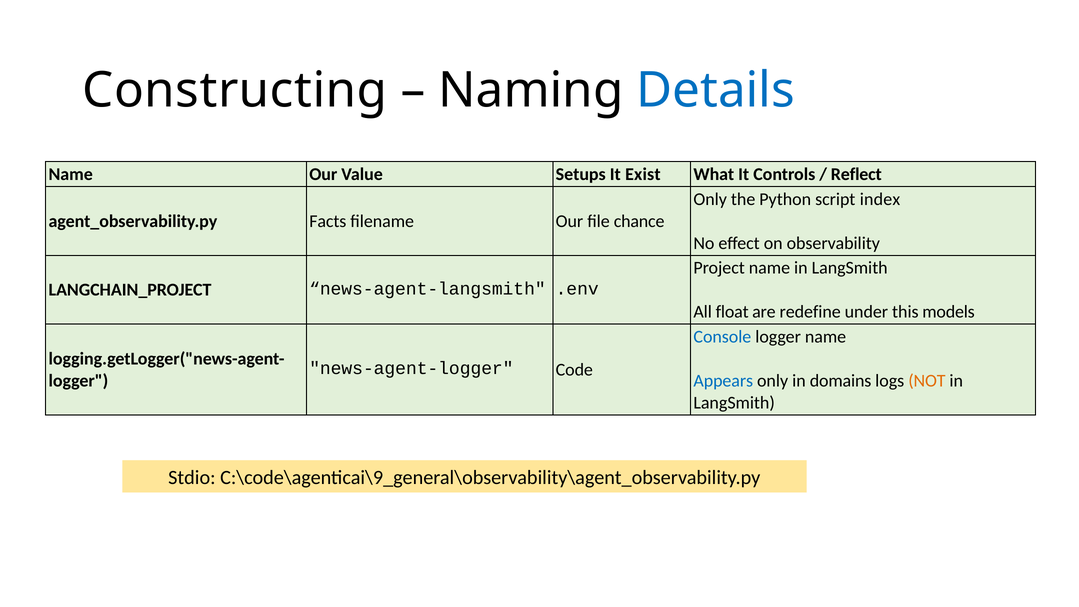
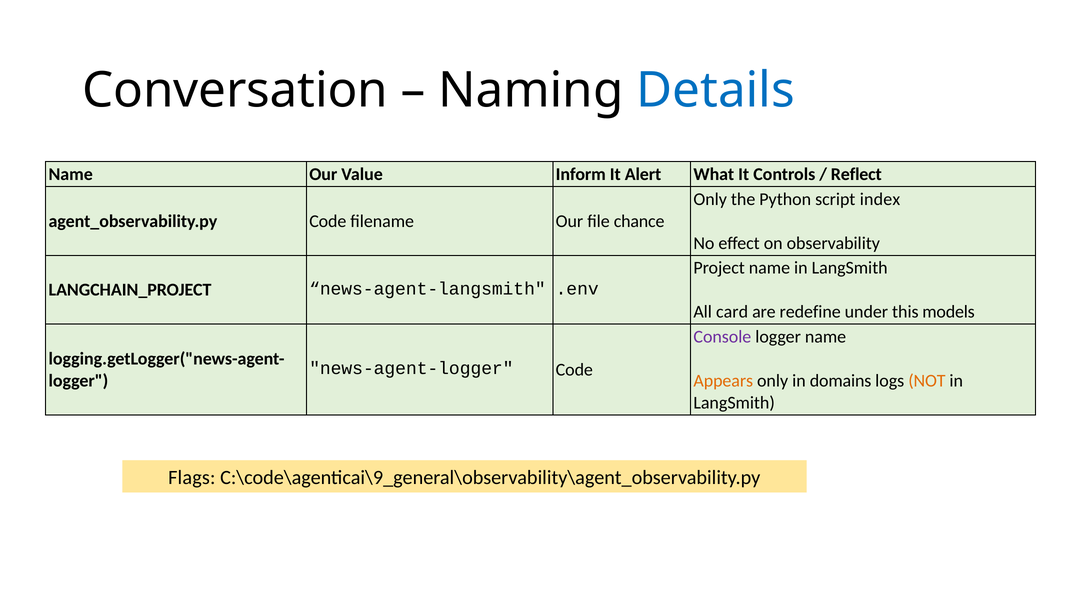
Constructing: Constructing -> Conversation
Setups: Setups -> Inform
Exist: Exist -> Alert
Facts at (328, 221): Facts -> Code
float: float -> card
Console colour: blue -> purple
Appears colour: blue -> orange
Stdio: Stdio -> Flags
